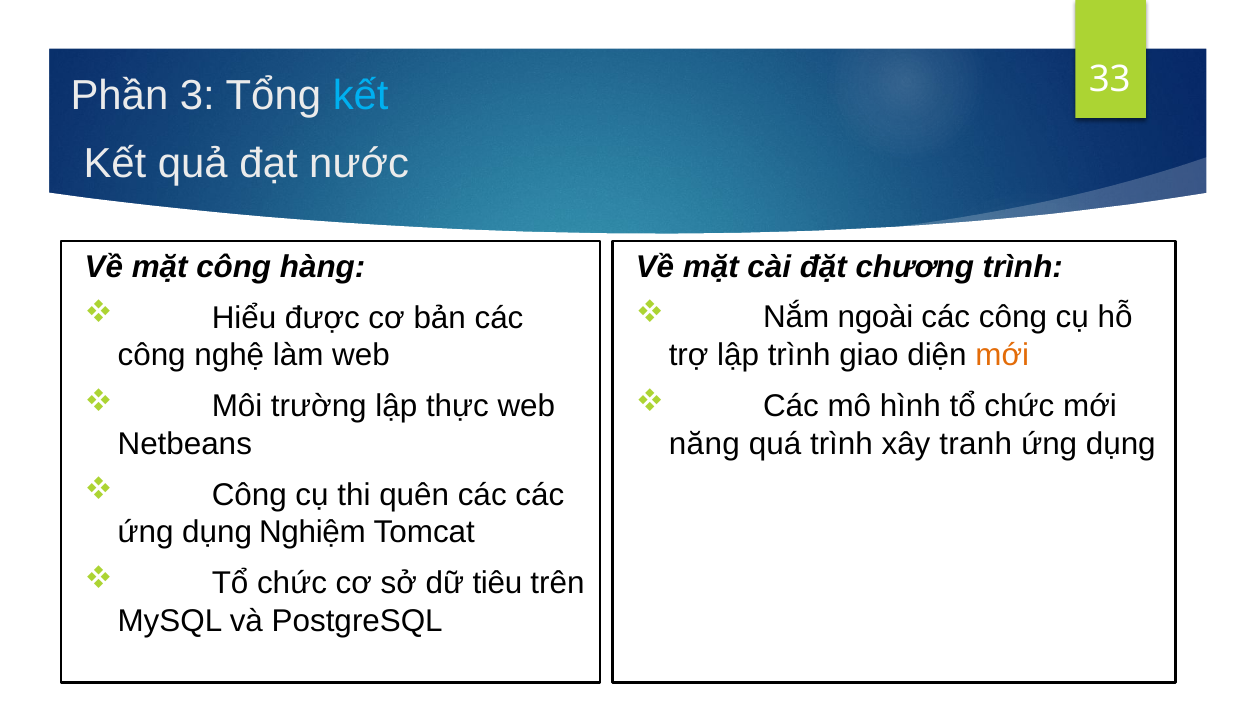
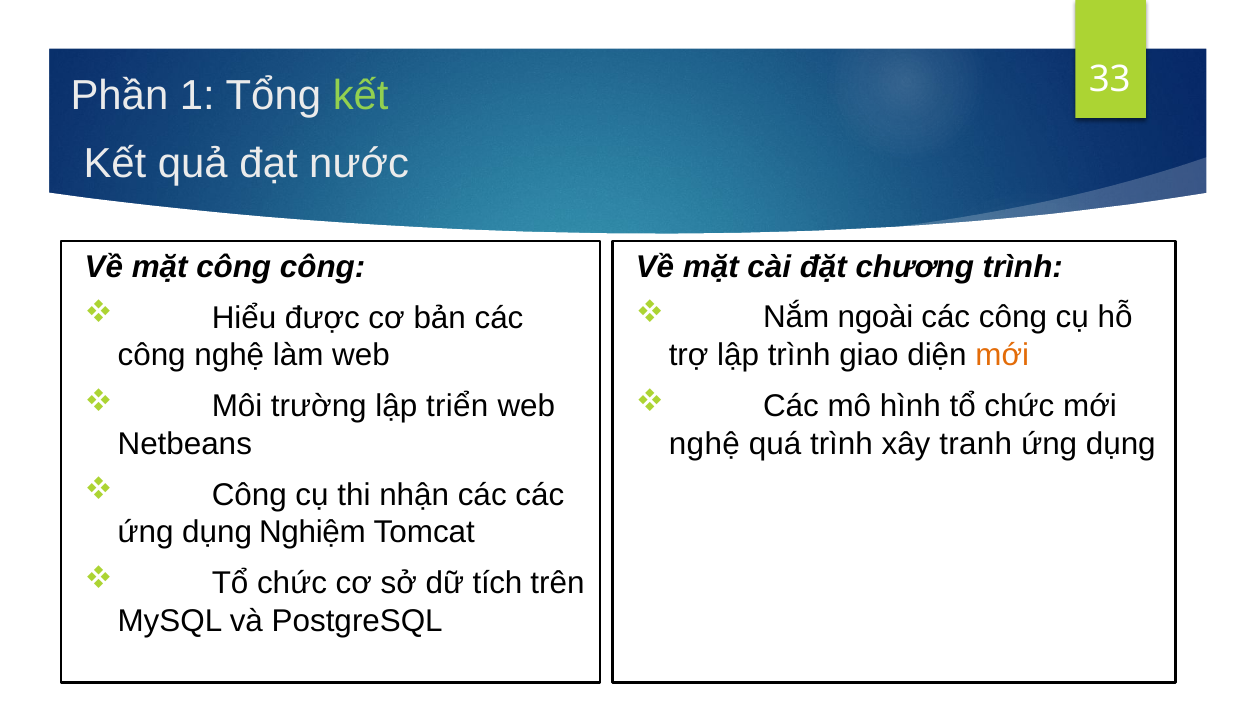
3: 3 -> 1
kết at (361, 95) colour: light blue -> light green
công hàng: hàng -> công
thực: thực -> triển
năng at (704, 443): năng -> nghệ
quên: quên -> nhận
tiêu: tiêu -> tích
